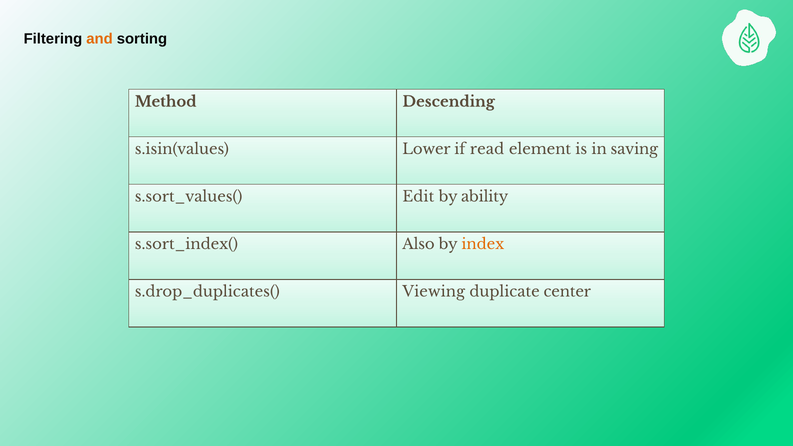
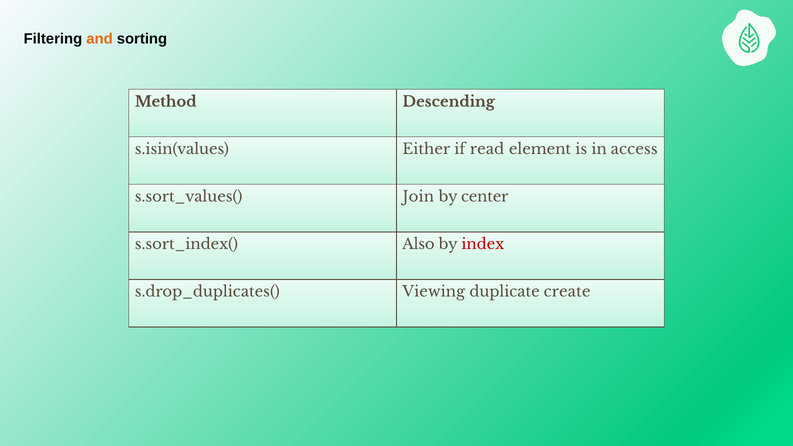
Lower: Lower -> Either
saving: saving -> access
Edit: Edit -> Join
ability: ability -> center
index colour: orange -> red
center: center -> create
